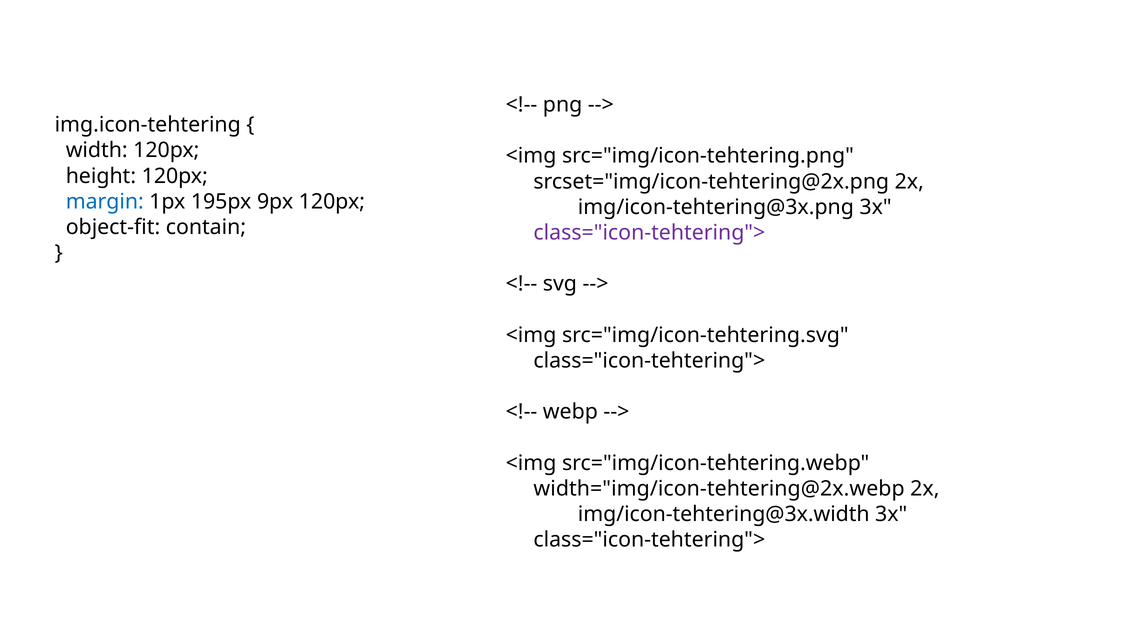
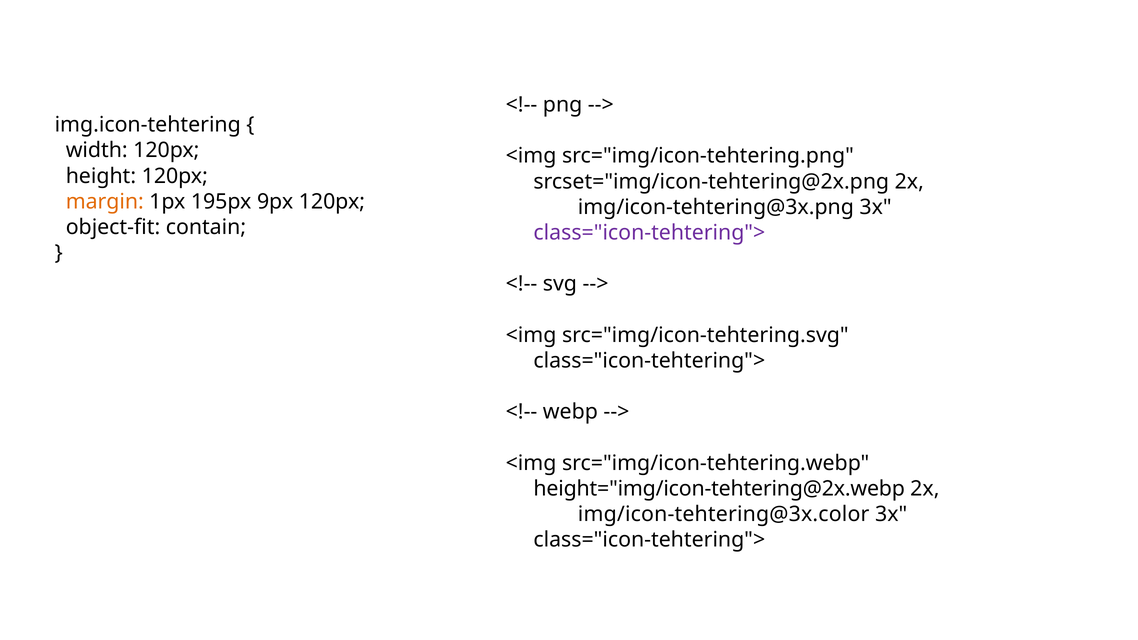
margin colour: blue -> orange
width="img/icon-tehtering@2x.webp: width="img/icon-tehtering@2x.webp -> height="img/icon-tehtering@2x.webp
img/icon-tehtering@3x.width: img/icon-tehtering@3x.width -> img/icon-tehtering@3x.color
